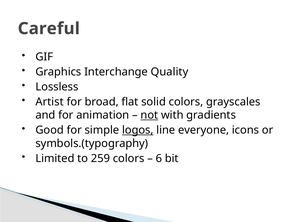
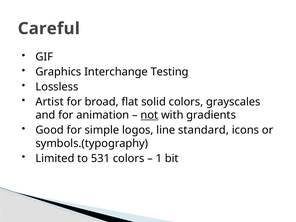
Quality: Quality -> Testing
logos underline: present -> none
everyone: everyone -> standard
259: 259 -> 531
6: 6 -> 1
